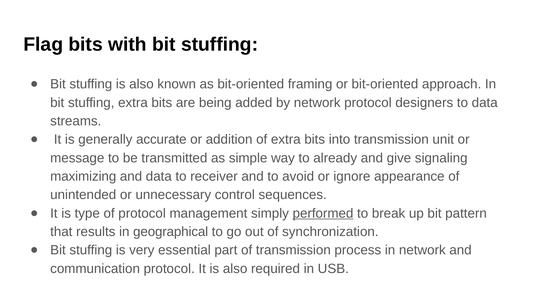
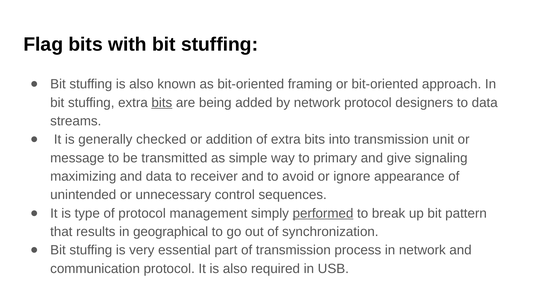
bits at (162, 102) underline: none -> present
accurate: accurate -> checked
already: already -> primary
